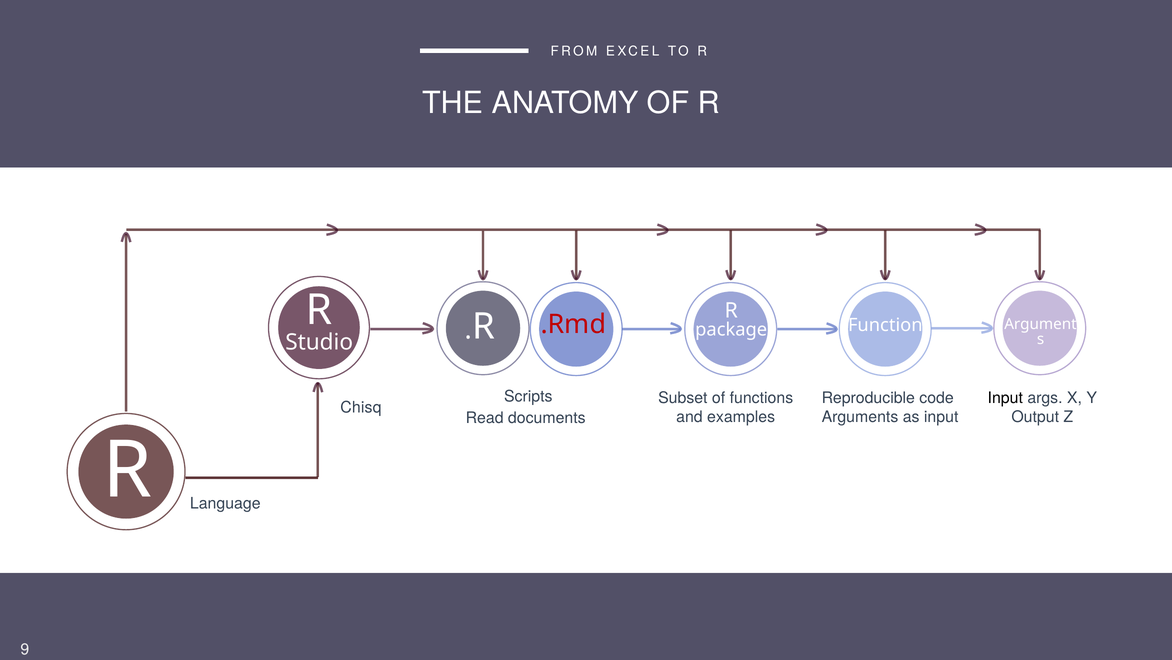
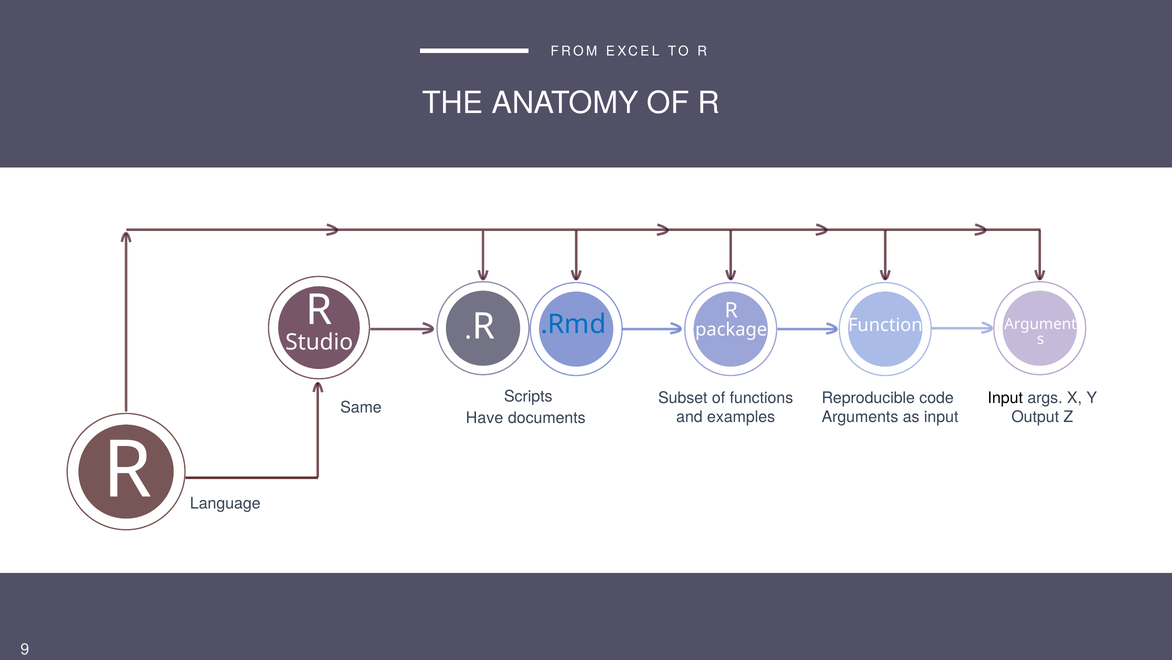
.Rmd colour: red -> blue
Chisq: Chisq -> Same
Read: Read -> Have
